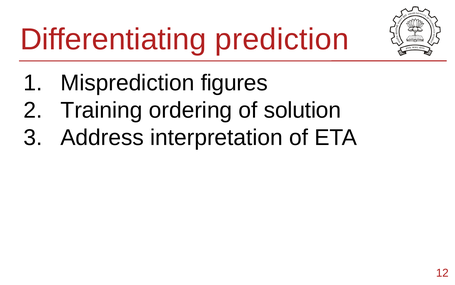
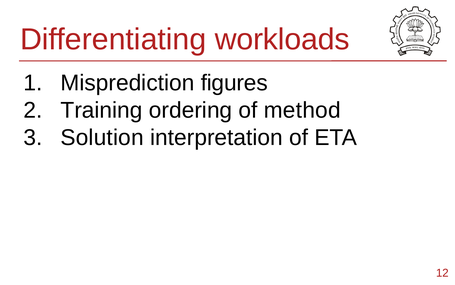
prediction: prediction -> workloads
solution: solution -> method
Address: Address -> Solution
